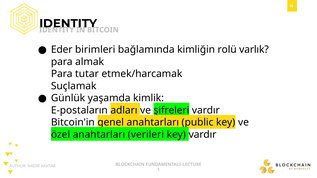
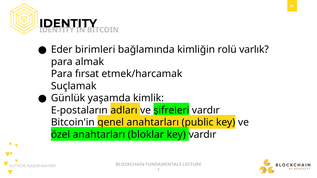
tutar: tutar -> fırsat
verileri: verileri -> bloklar
